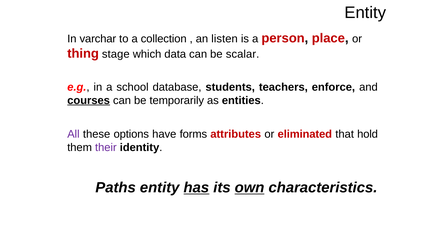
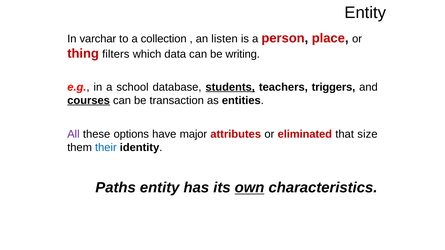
stage: stage -> filters
scalar: scalar -> writing
students underline: none -> present
enforce: enforce -> triggers
temporarily: temporarily -> transaction
forms: forms -> major
hold: hold -> size
their colour: purple -> blue
has underline: present -> none
